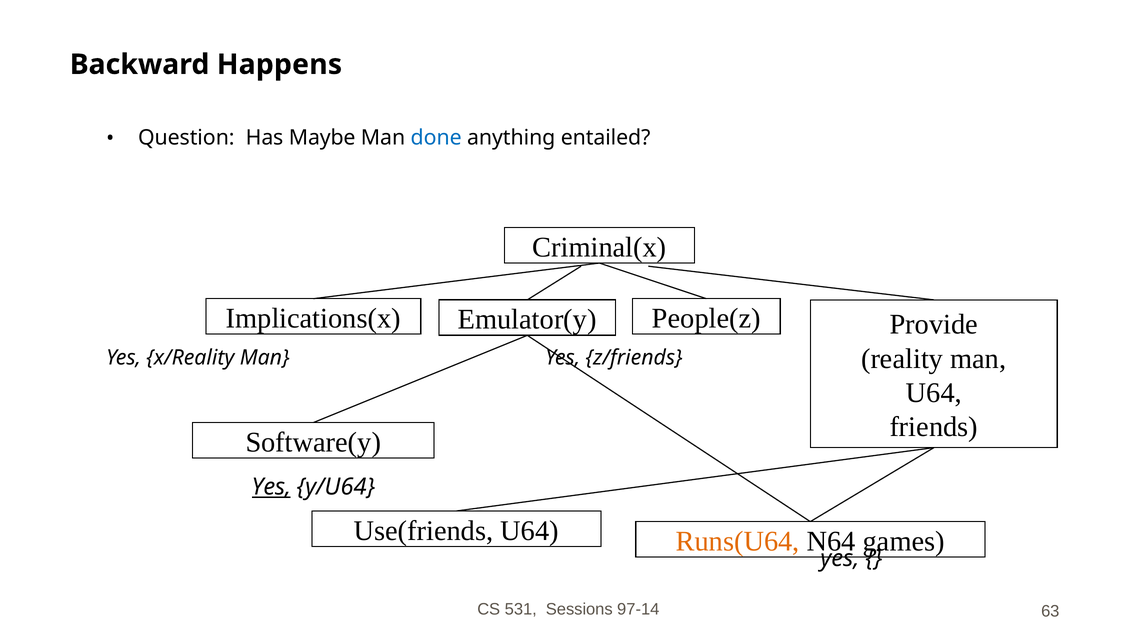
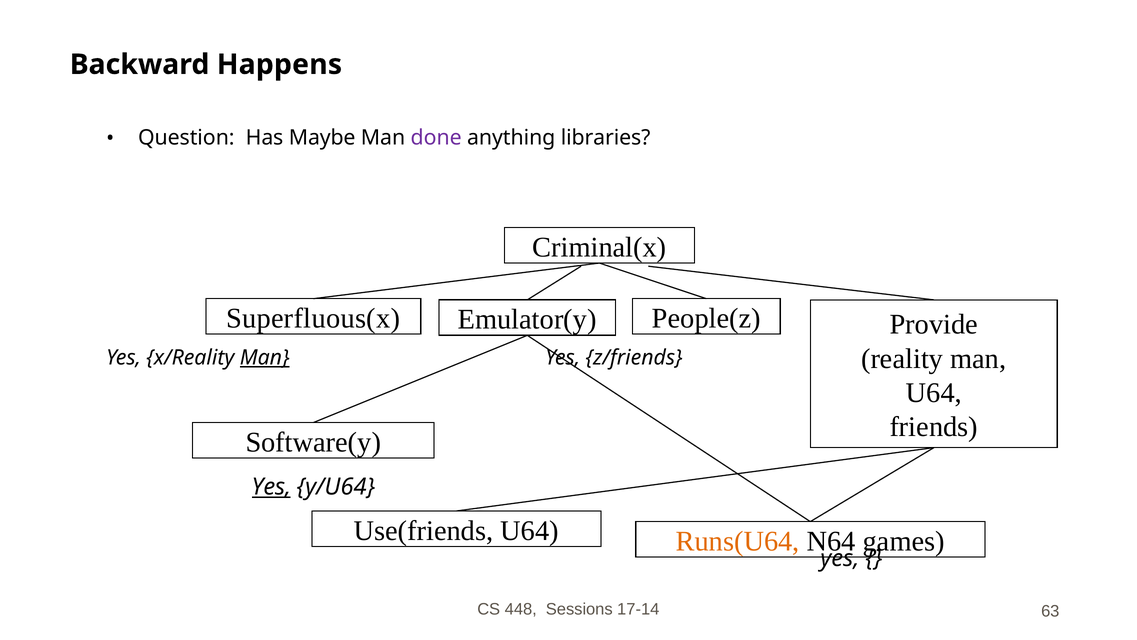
done colour: blue -> purple
entailed: entailed -> libraries
Implications(x: Implications(x -> Superfluous(x
Man at (265, 357) underline: none -> present
531: 531 -> 448
97-14: 97-14 -> 17-14
